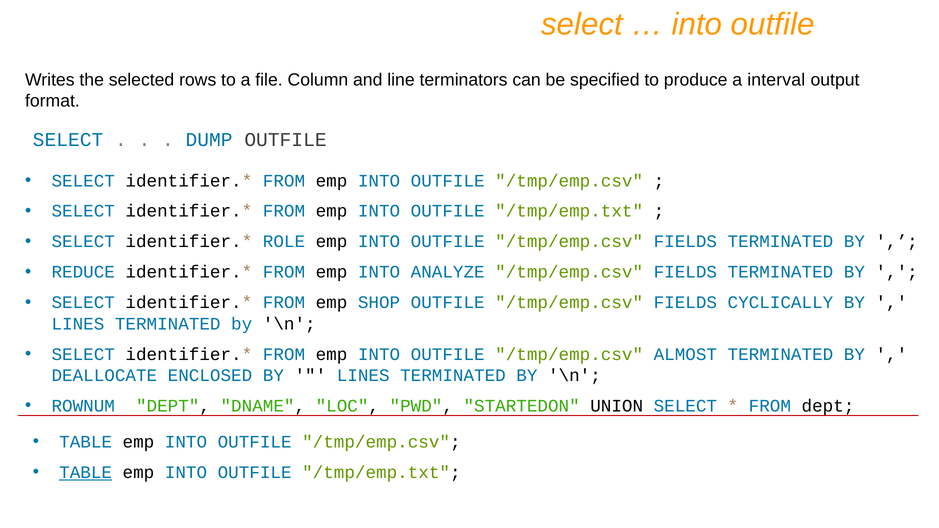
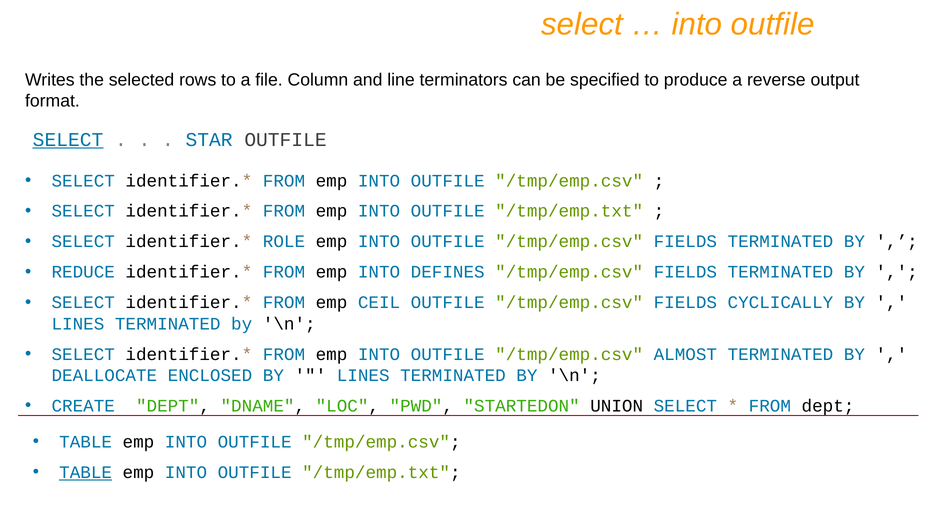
interval: interval -> reverse
SELECT at (68, 140) underline: none -> present
DUMP: DUMP -> STAR
ANALYZE: ANALYZE -> DEFINES
SHOP: SHOP -> CEIL
ROWNUM: ROWNUM -> CREATE
